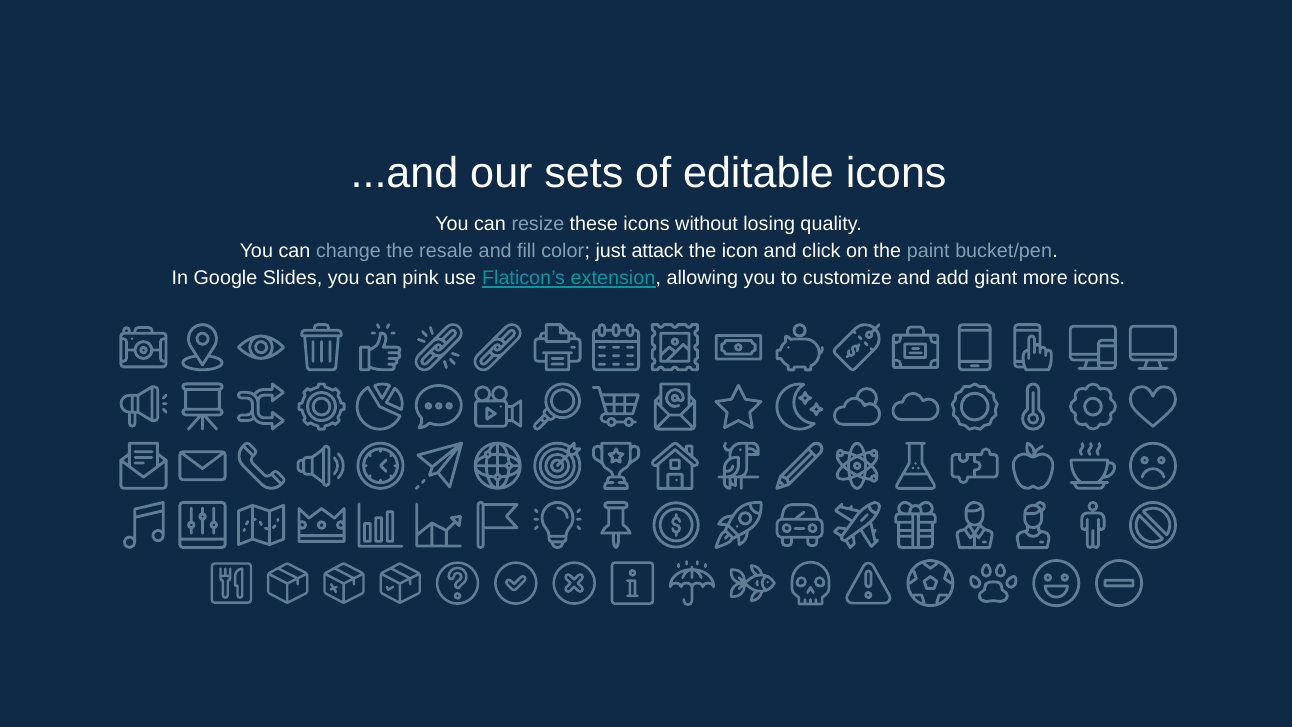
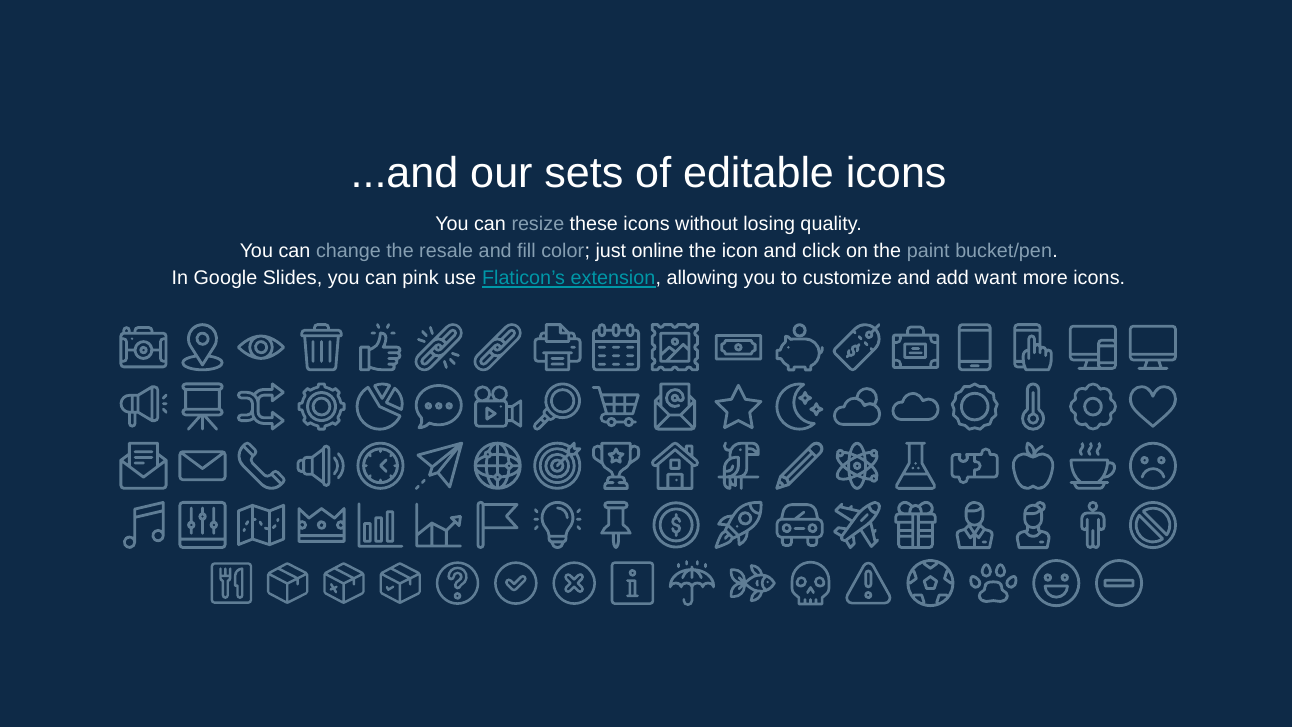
attack: attack -> online
giant: giant -> want
